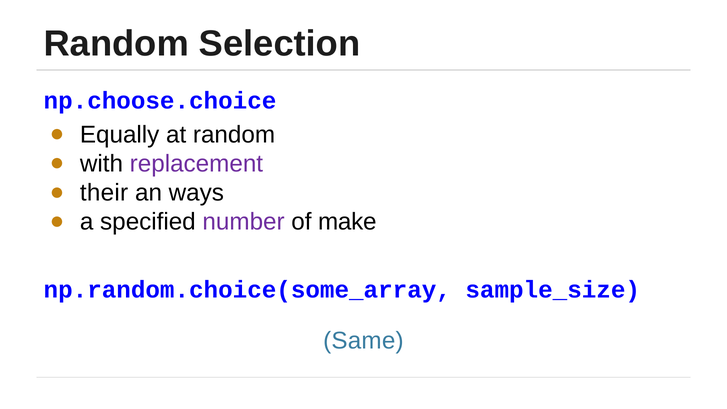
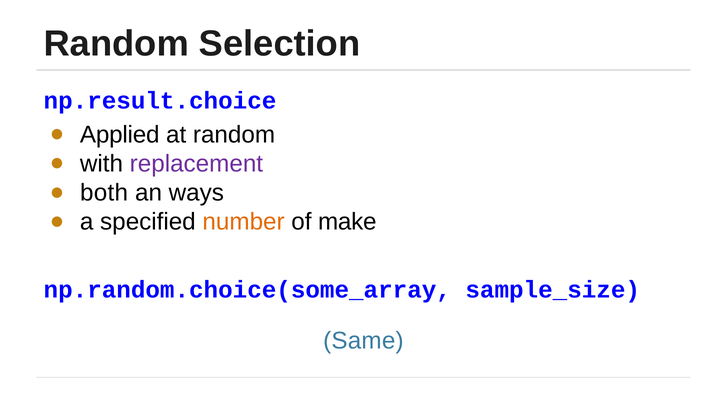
np.choose.choice: np.choose.choice -> np.result.choice
Equally: Equally -> Applied
their: their -> both
number colour: purple -> orange
